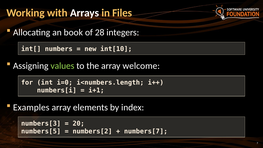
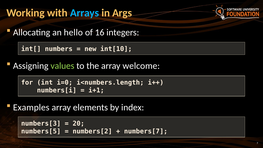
Arrays colour: white -> light blue
Files: Files -> Args
book: book -> hello
28: 28 -> 16
